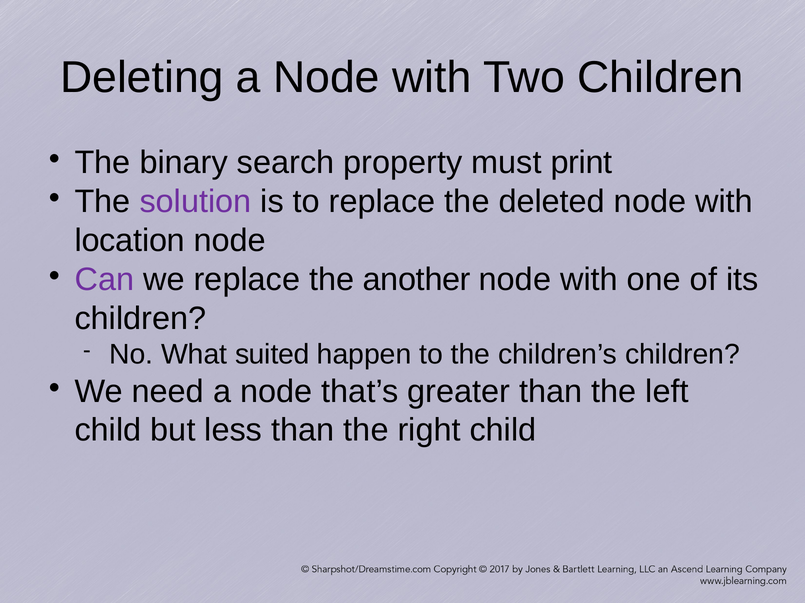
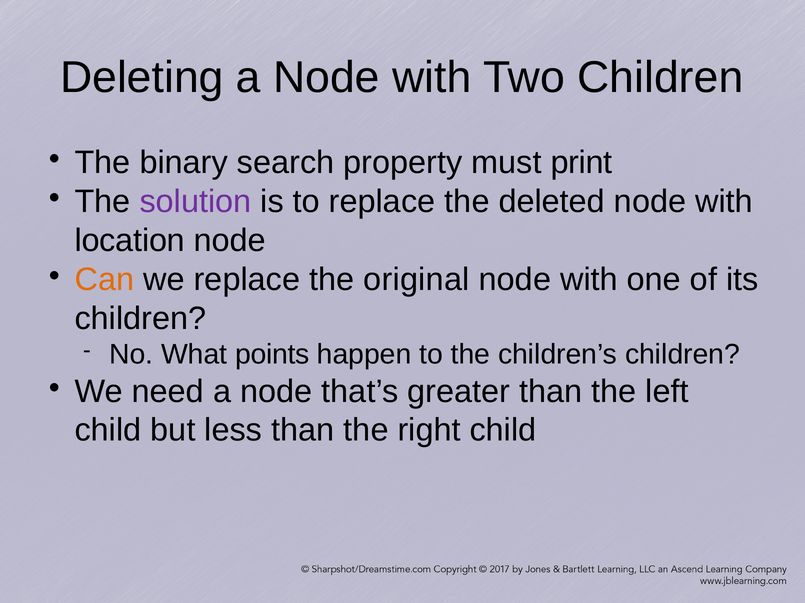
Can colour: purple -> orange
another: another -> original
suited: suited -> points
